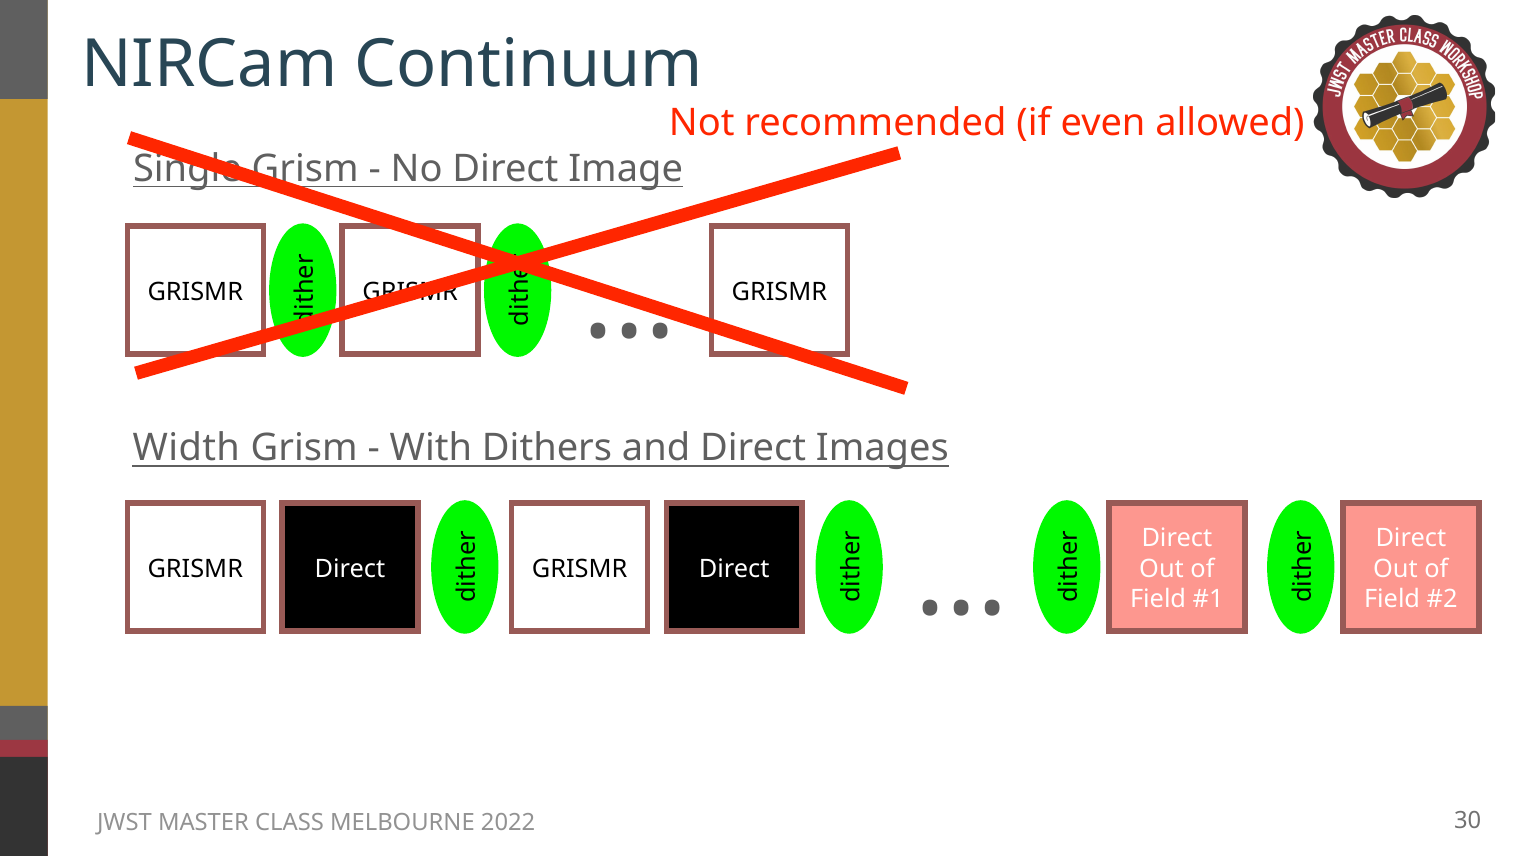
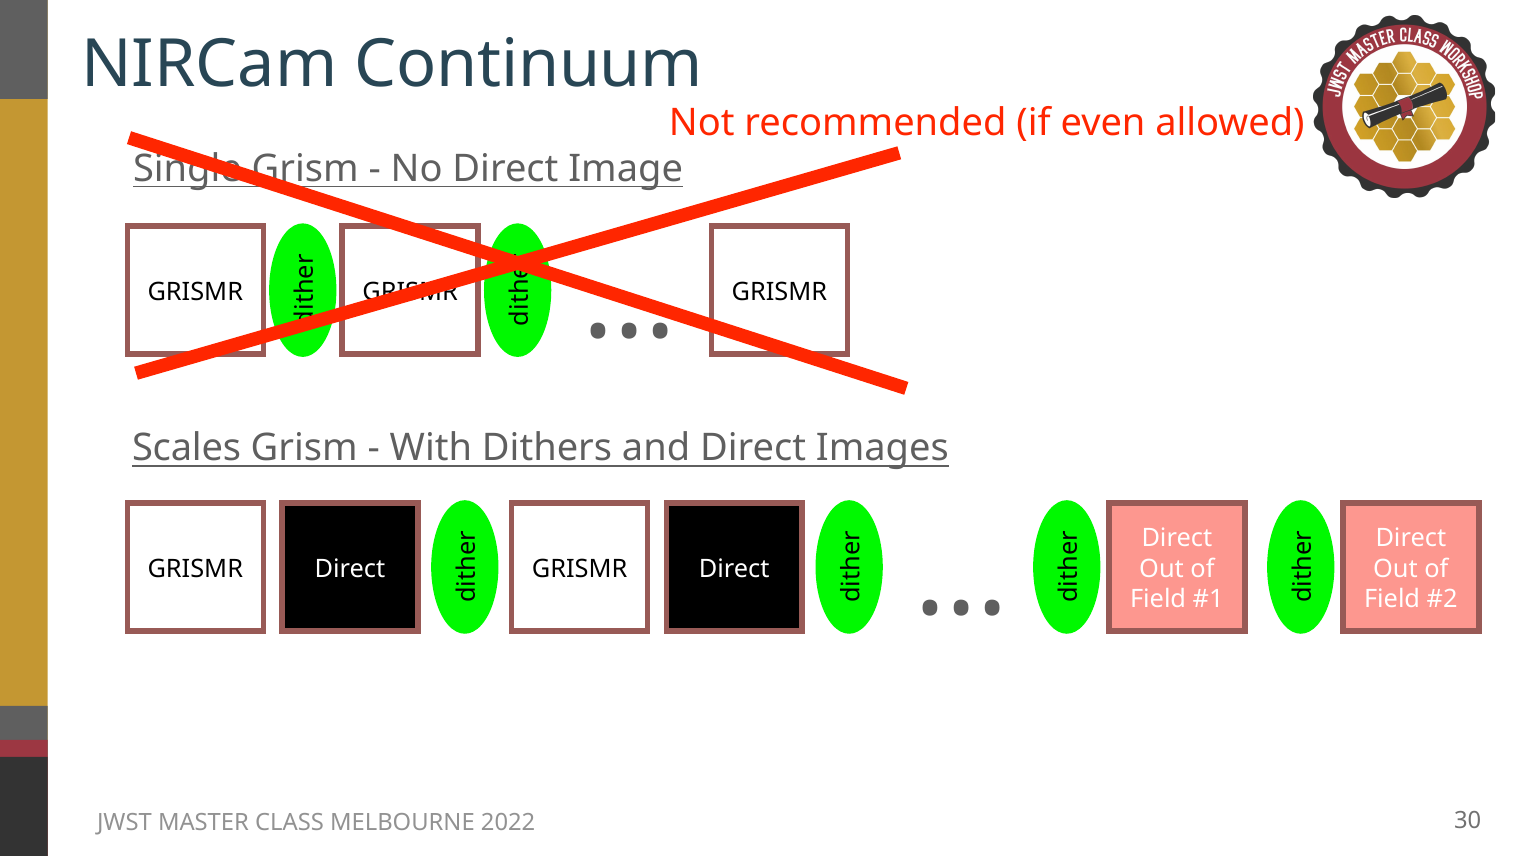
Width: Width -> Scales
